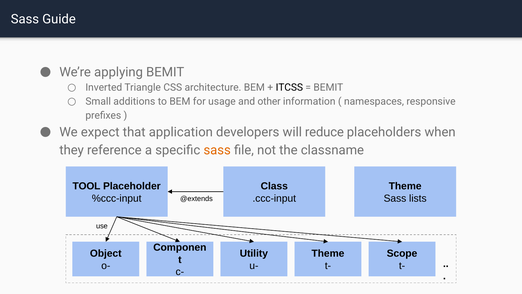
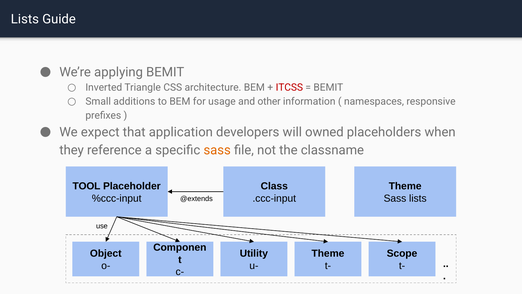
Sass at (25, 19): Sass -> Lists
ITCSS colour: black -> red
reduce: reduce -> owned
